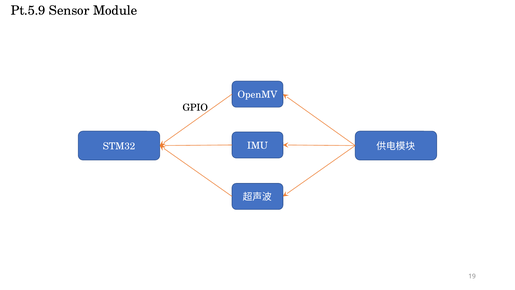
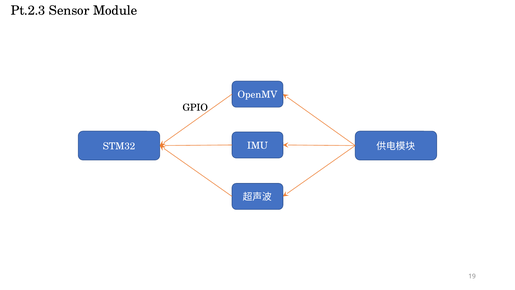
Pt.5.9: Pt.5.9 -> Pt.2.3
